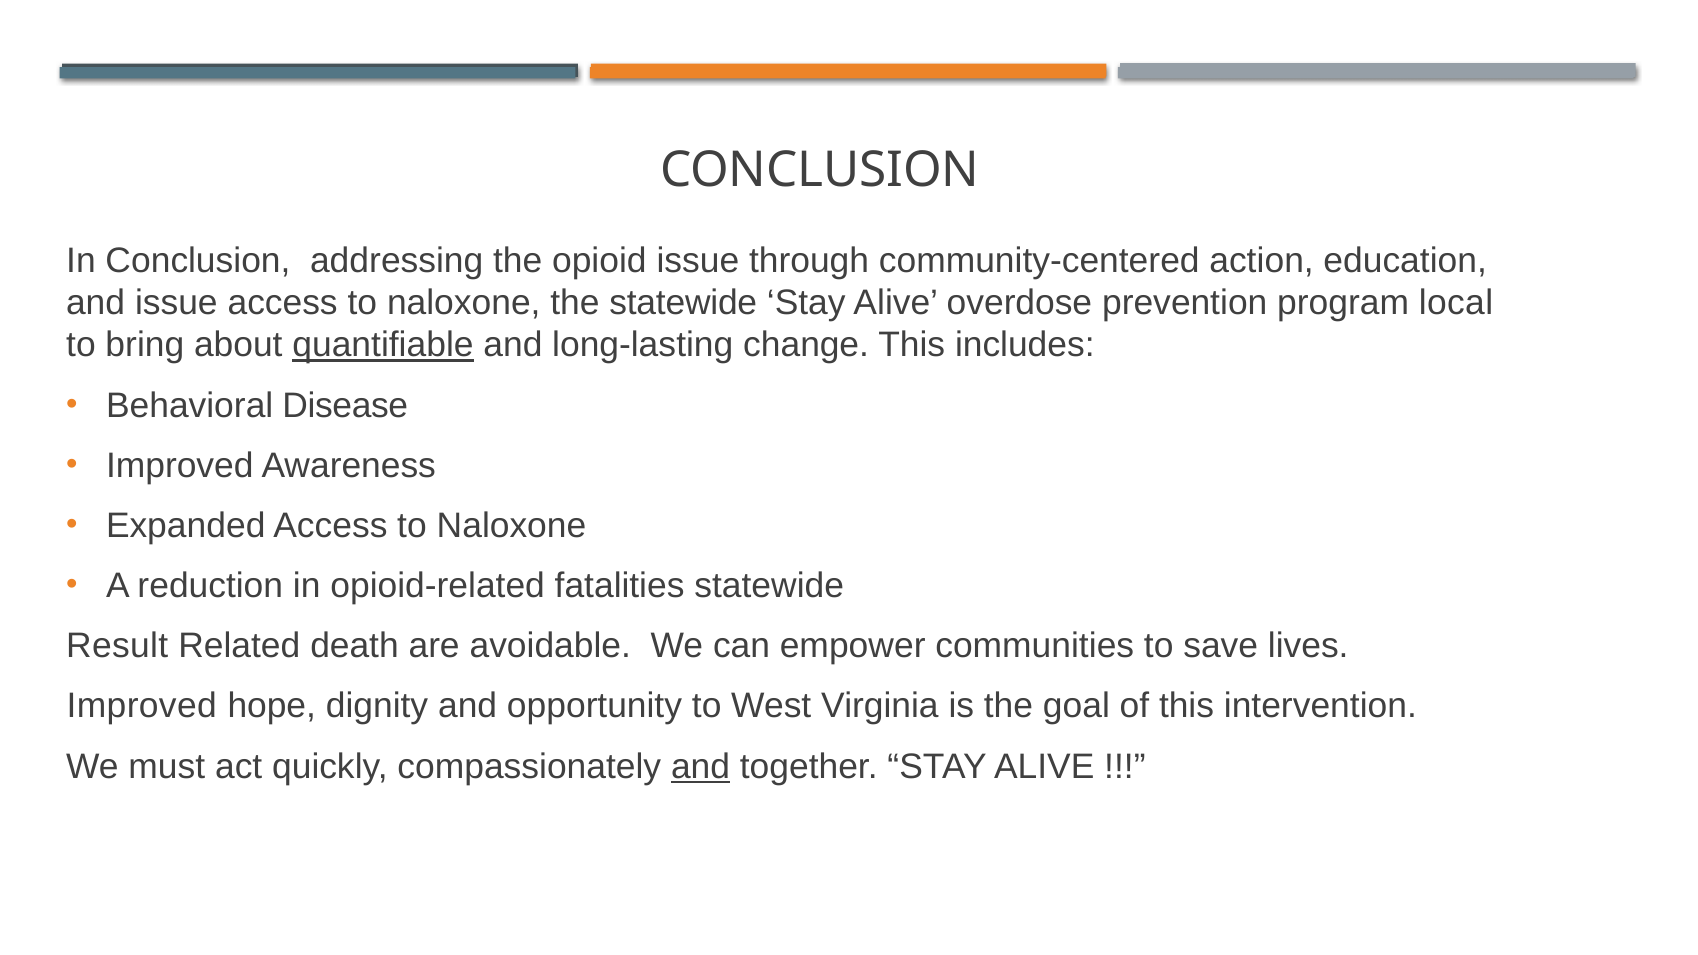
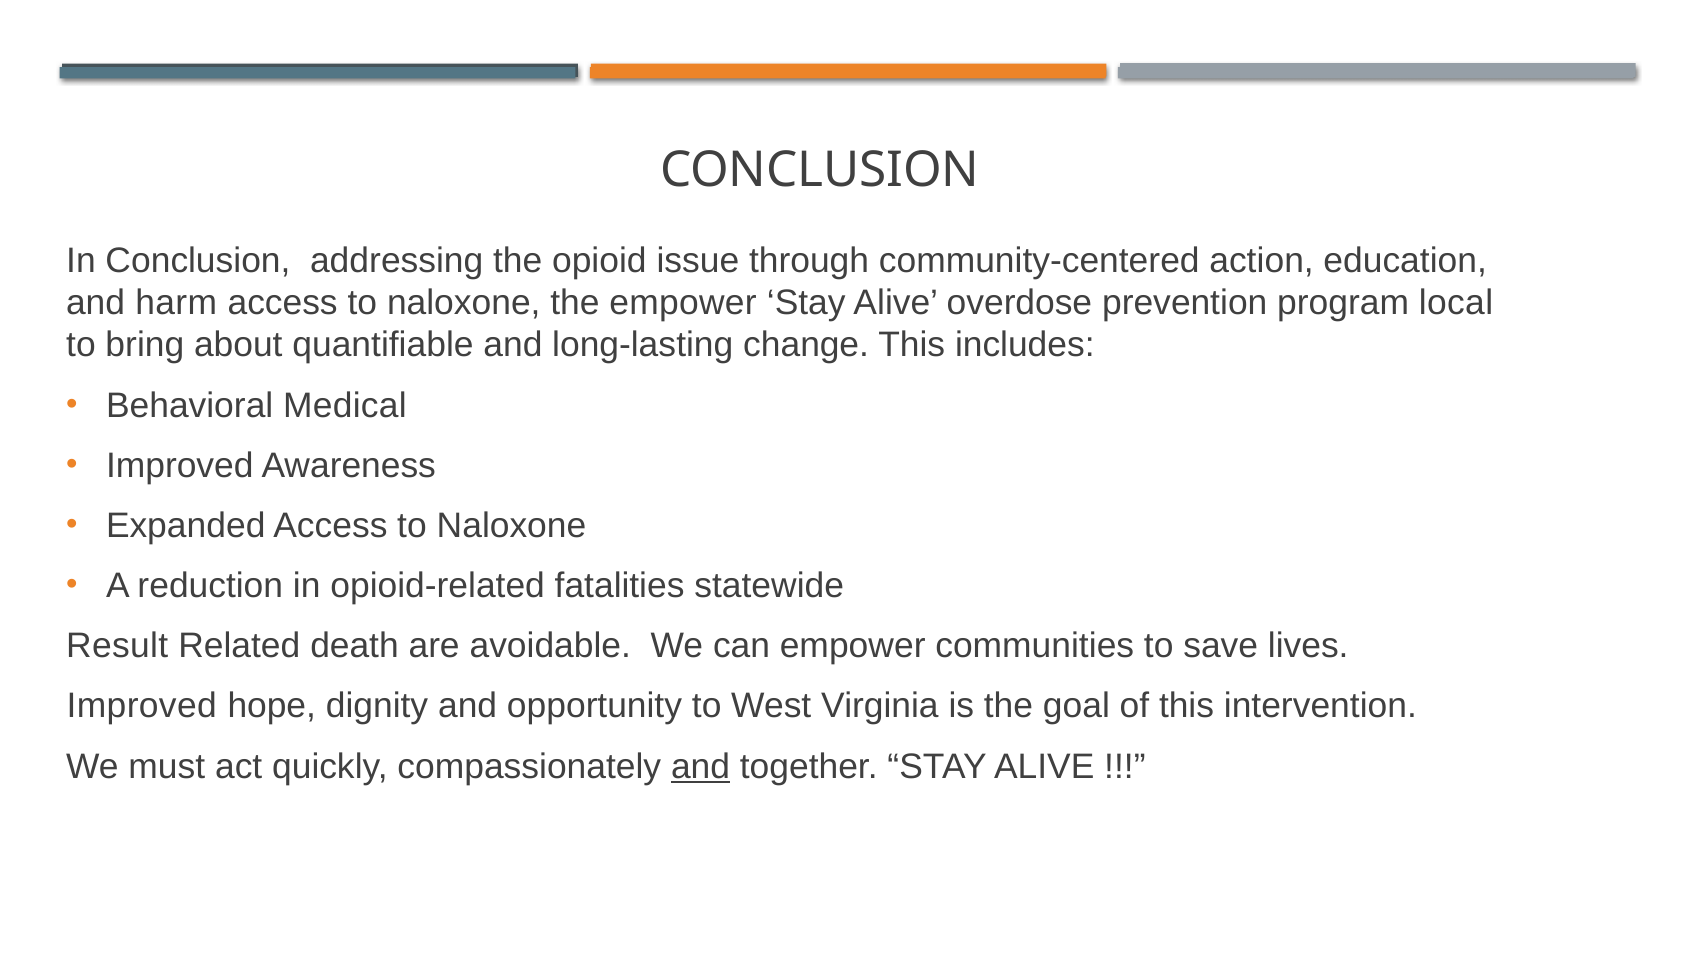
and issue: issue -> harm
the statewide: statewide -> empower
quantifiable underline: present -> none
Disease: Disease -> Medical
